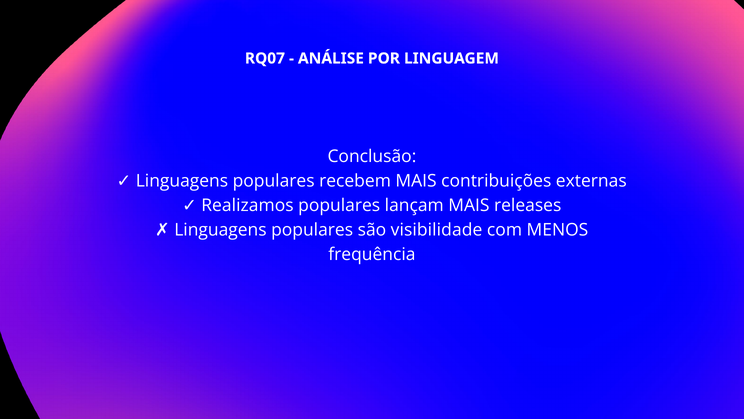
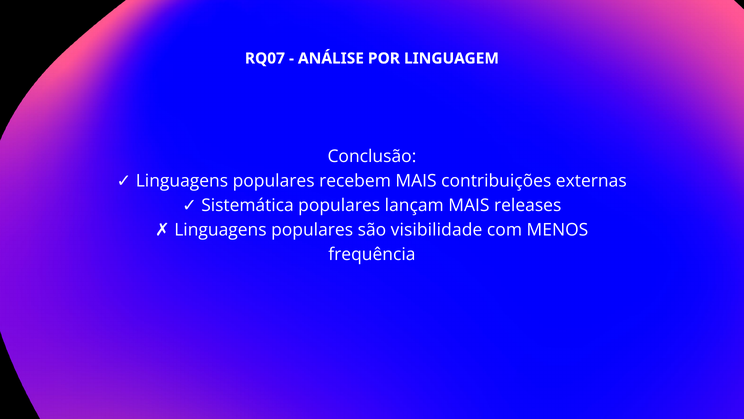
Realizamos: Realizamos -> Sistemática
